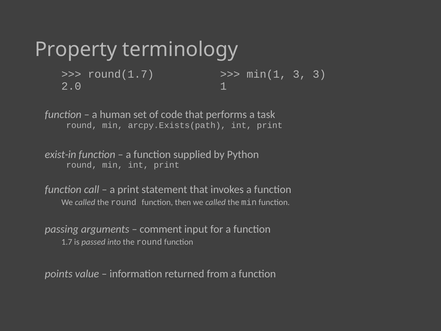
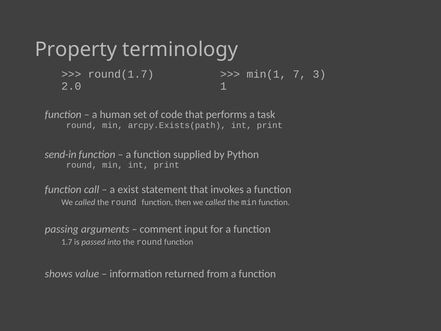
min(1 3: 3 -> 7
exist-in: exist-in -> send-in
a print: print -> exist
points: points -> shows
